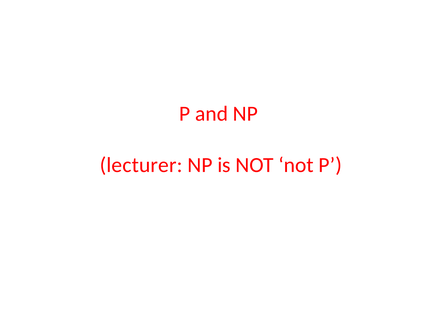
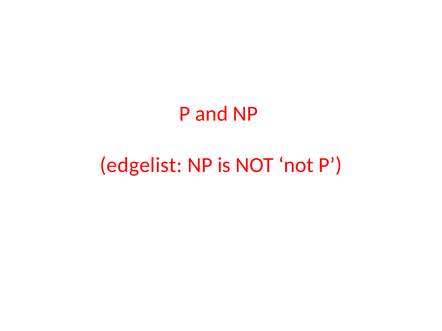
lecturer: lecturer -> edgelist
